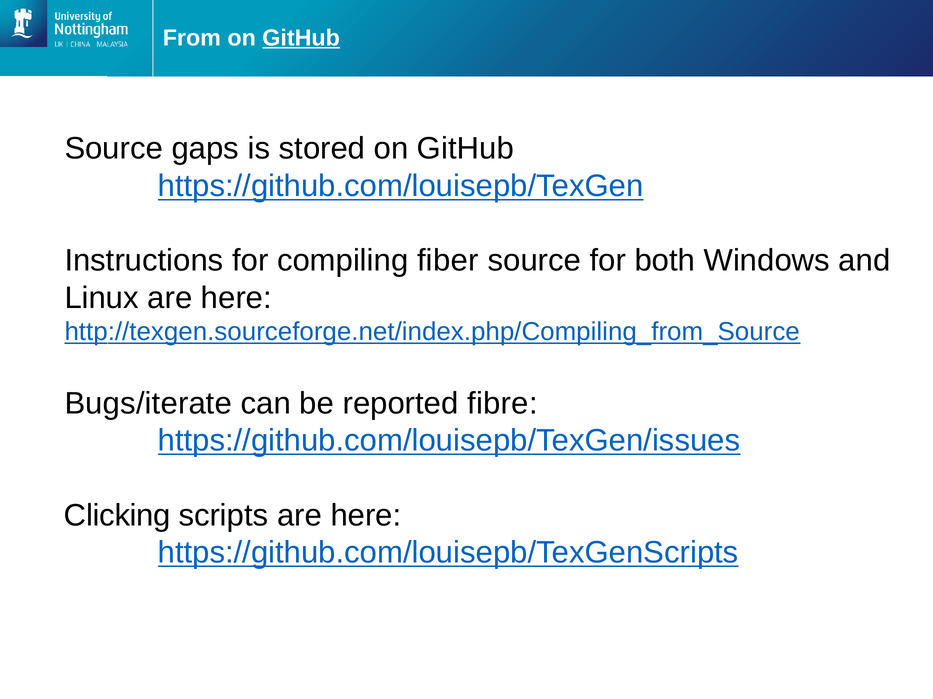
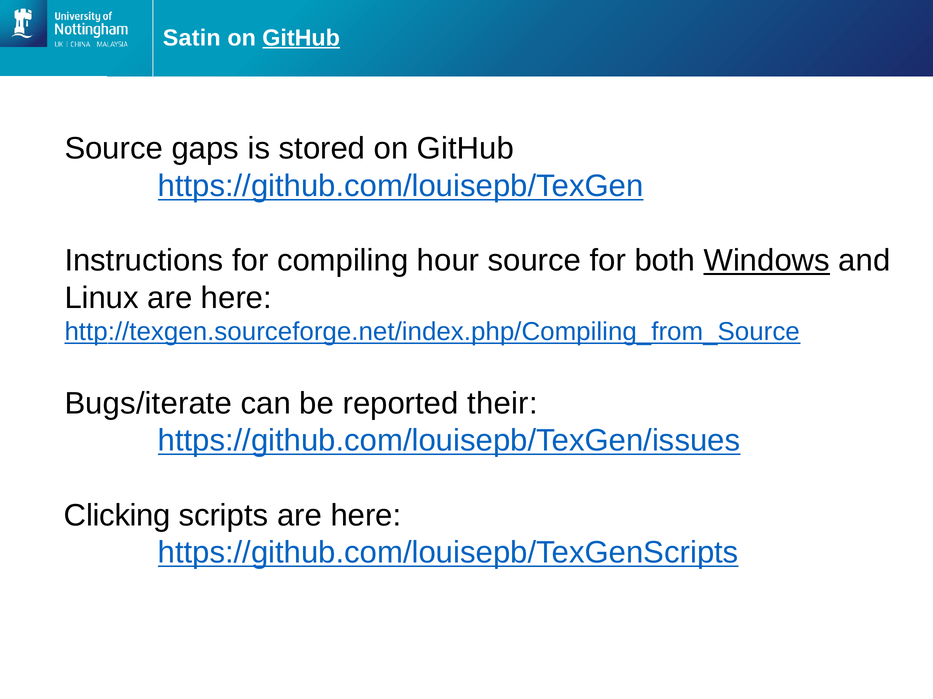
From: From -> Satin
fiber: fiber -> hour
Windows underline: none -> present
fibre: fibre -> their
